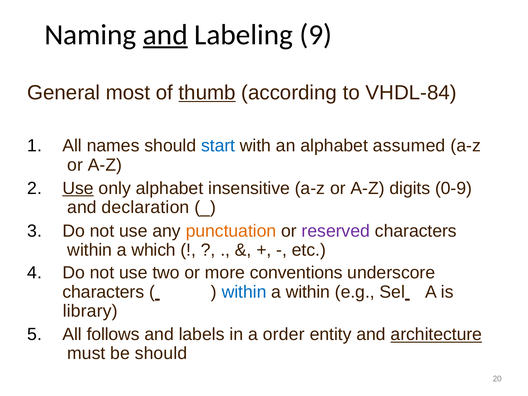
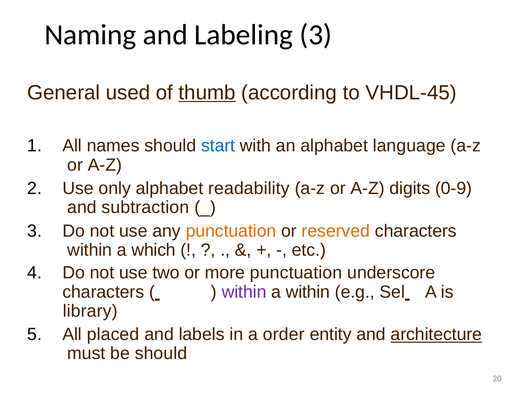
and at (165, 35) underline: present -> none
Labeling 9: 9 -> 3
most: most -> used
VHDL-84: VHDL-84 -> VHDL-45
assumed: assumed -> language
Use at (78, 188) underline: present -> none
insensitive: insensitive -> readability
declaration: declaration -> subtraction
reserved colour: purple -> orange
more conventions: conventions -> punctuation
within at (244, 292) colour: blue -> purple
follows: follows -> placed
